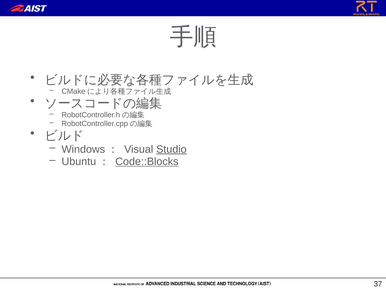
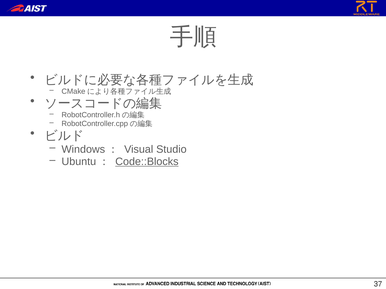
Studio underline: present -> none
